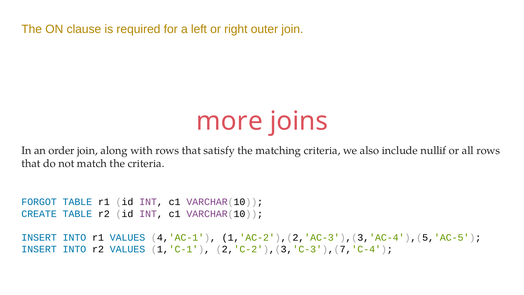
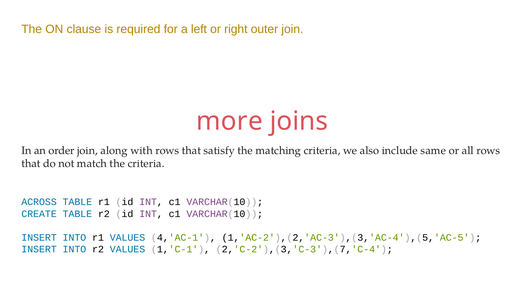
nullif: nullif -> same
FORGOT: FORGOT -> ACROSS
